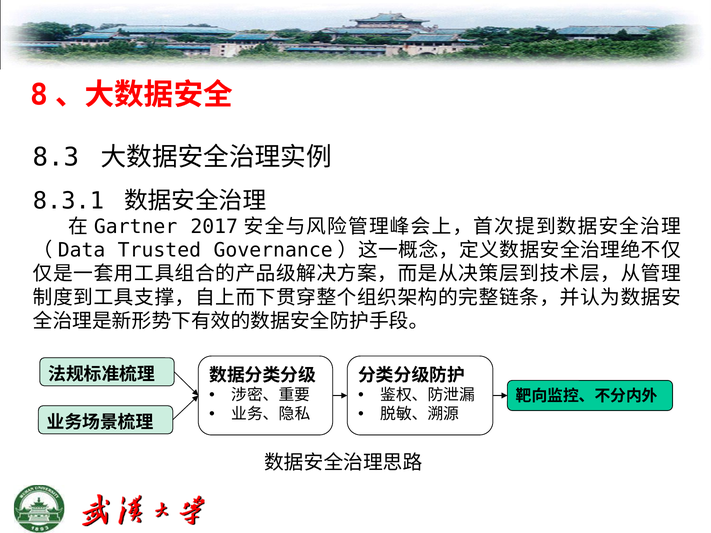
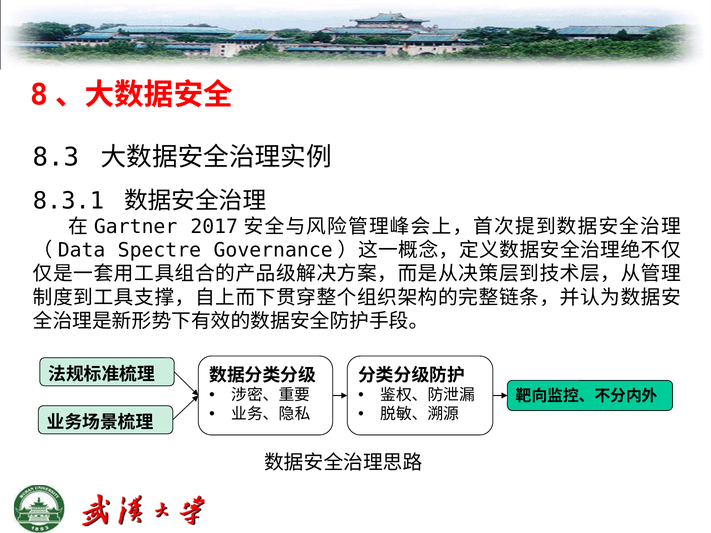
Trusted: Trusted -> Spectre
